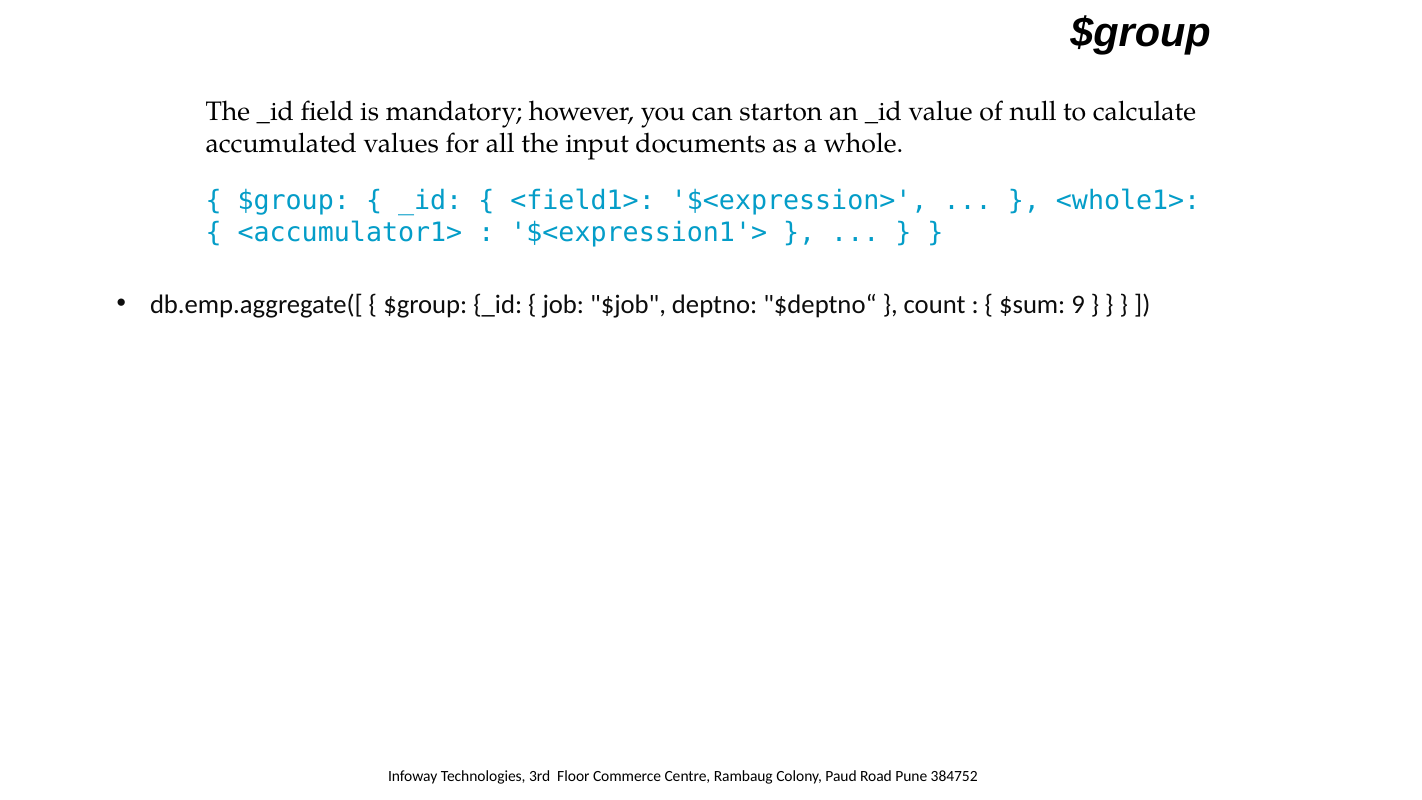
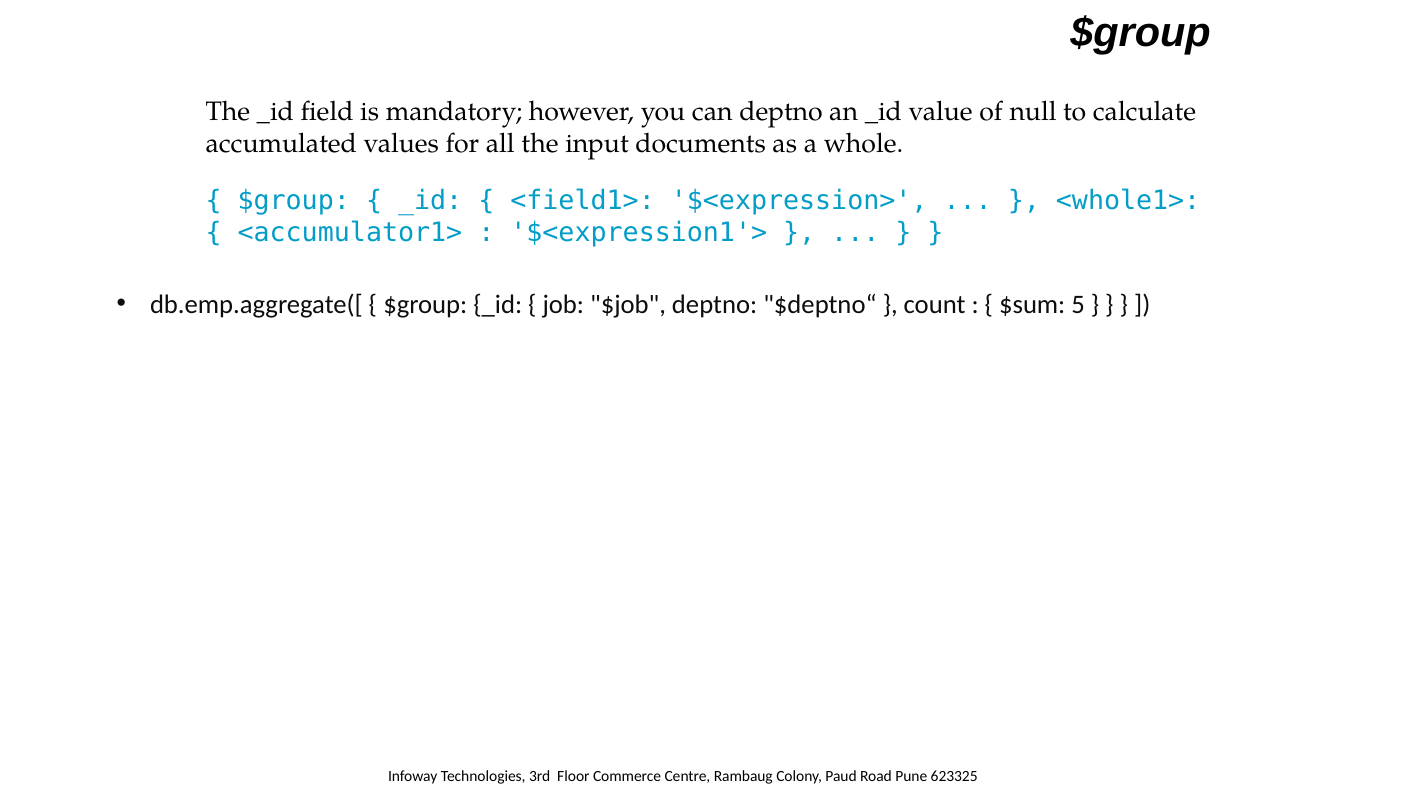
can starton: starton -> deptno
9: 9 -> 5
384752: 384752 -> 623325
